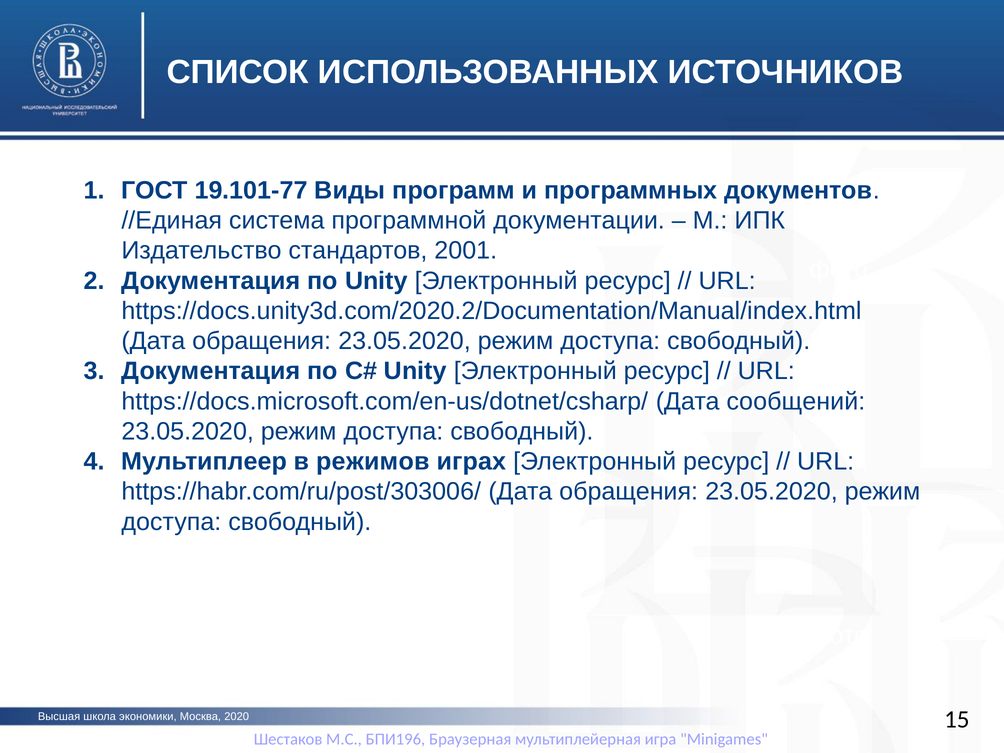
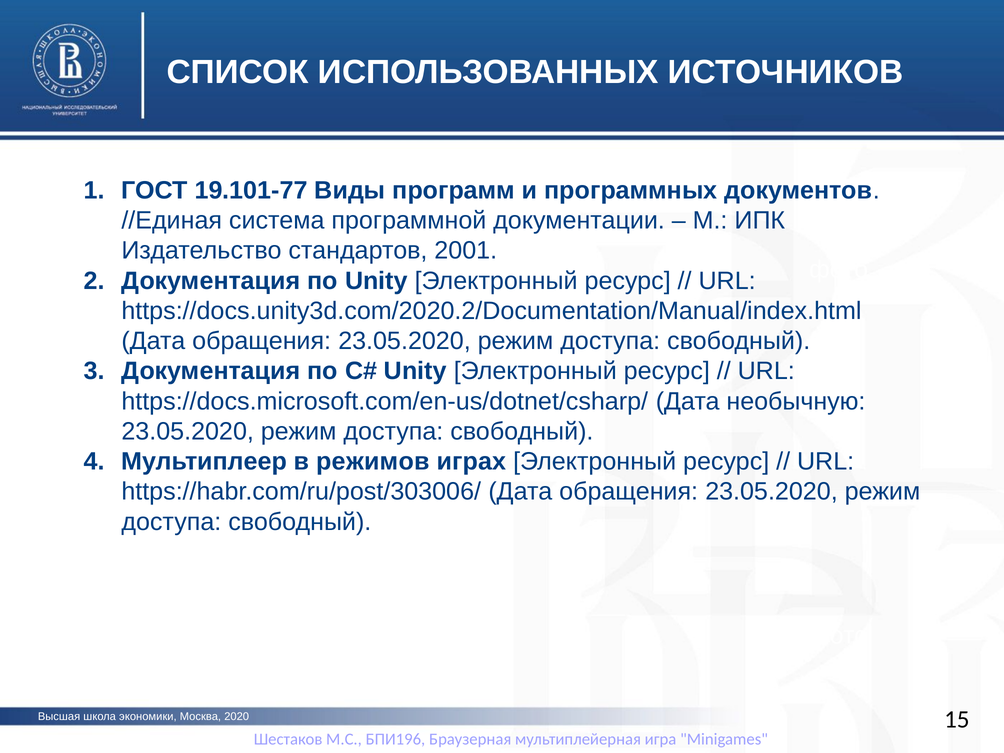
сообщений: сообщений -> необычную
